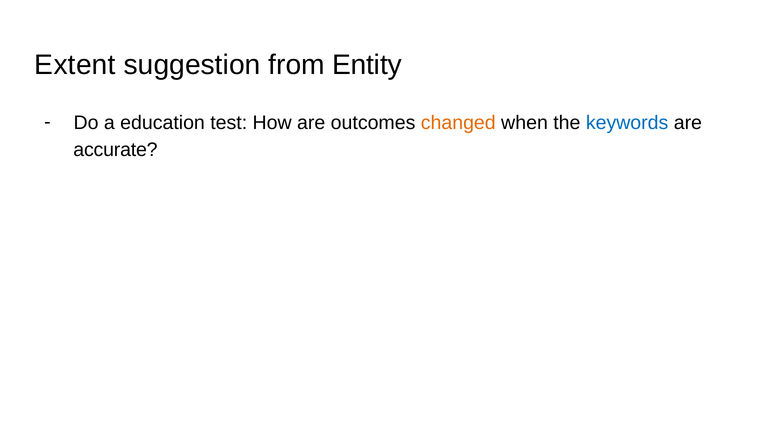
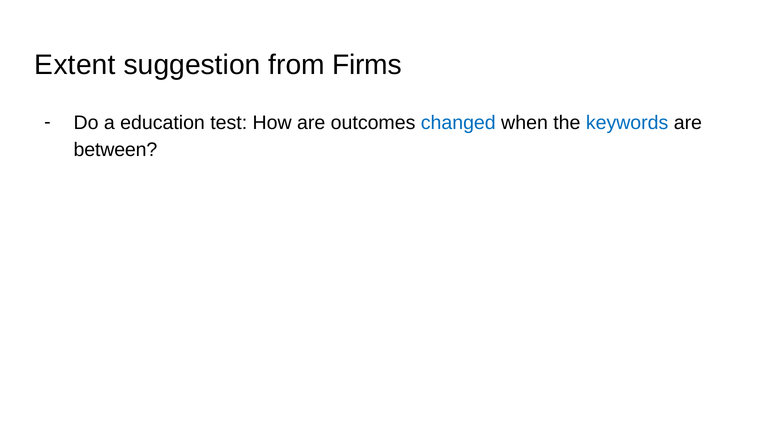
Entity: Entity -> Firms
changed colour: orange -> blue
accurate: accurate -> between
